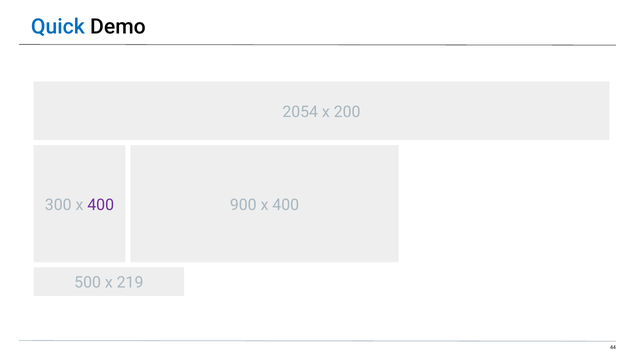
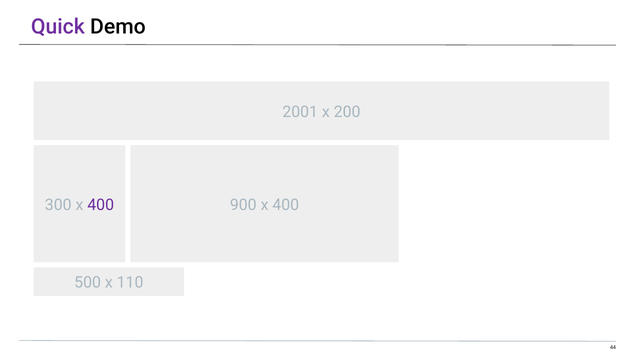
Quick colour: blue -> purple
2054: 2054 -> 2001
219: 219 -> 110
